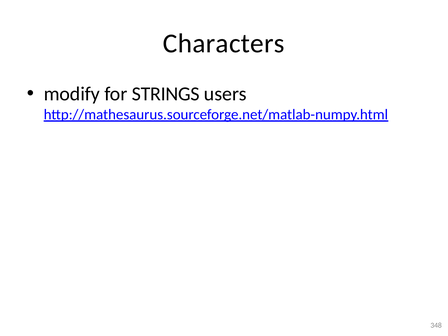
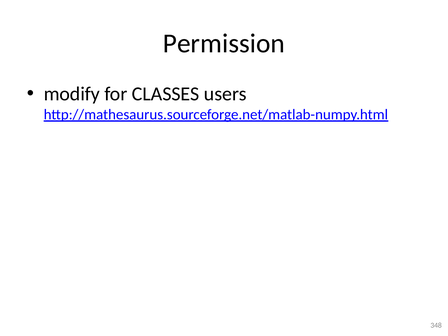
Characters: Characters -> Permission
STRINGS: STRINGS -> CLASSES
